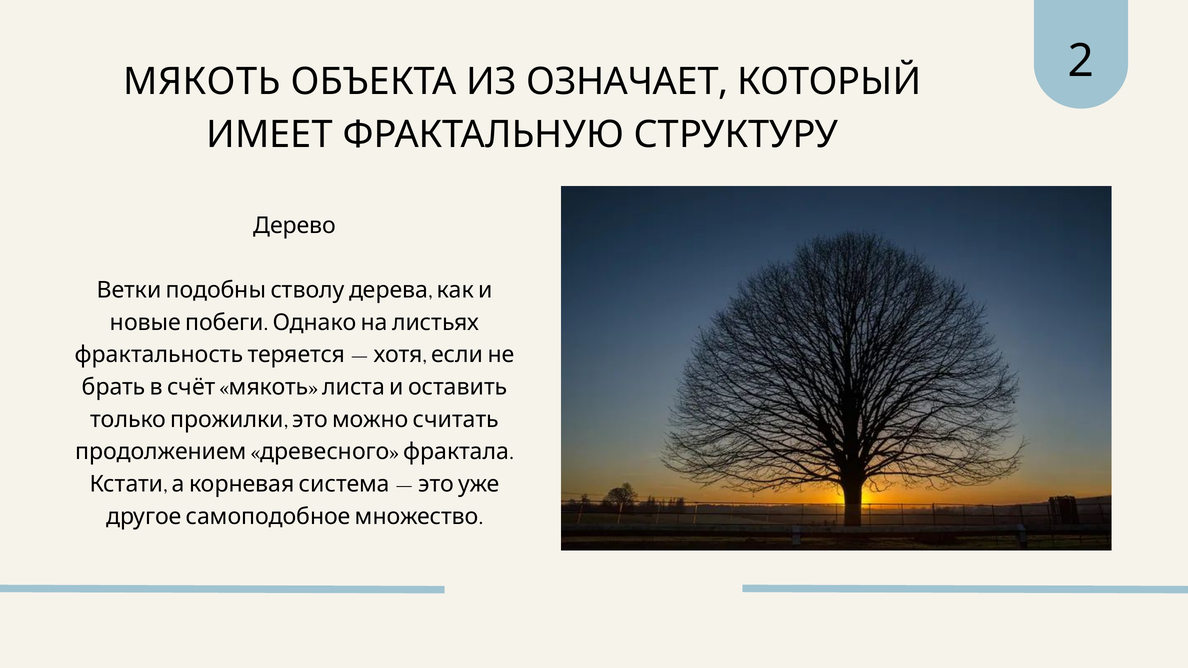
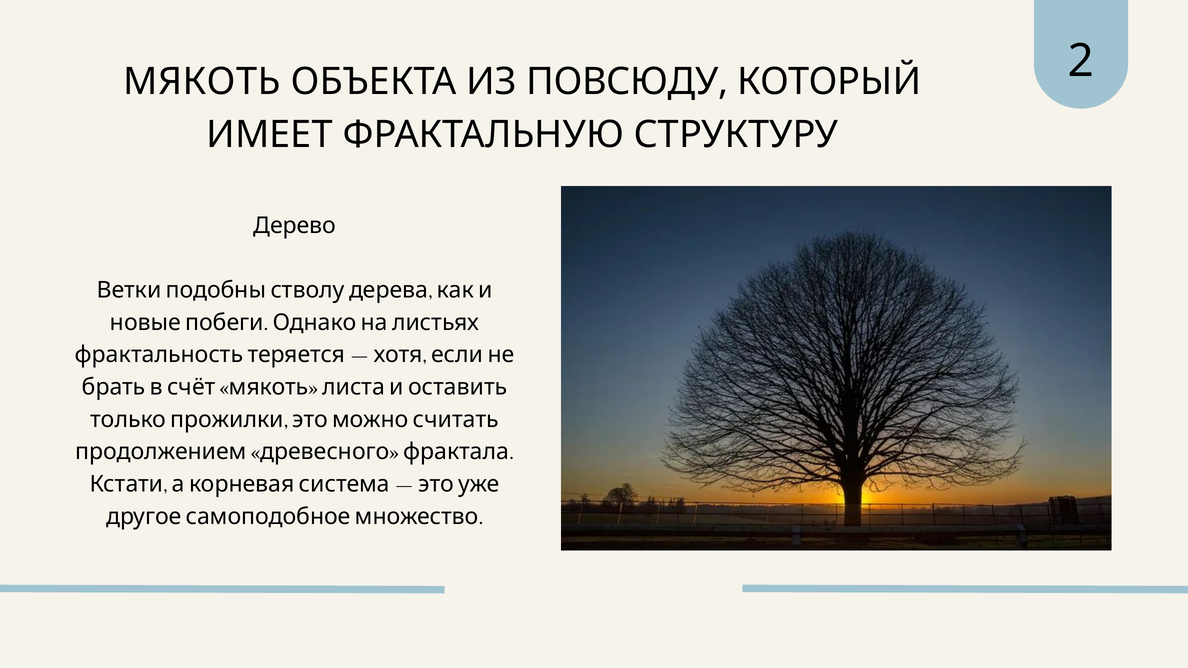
ОЗНАЧАЕТ: ОЗНАЧАЕТ -> ПОВСЮДУ
